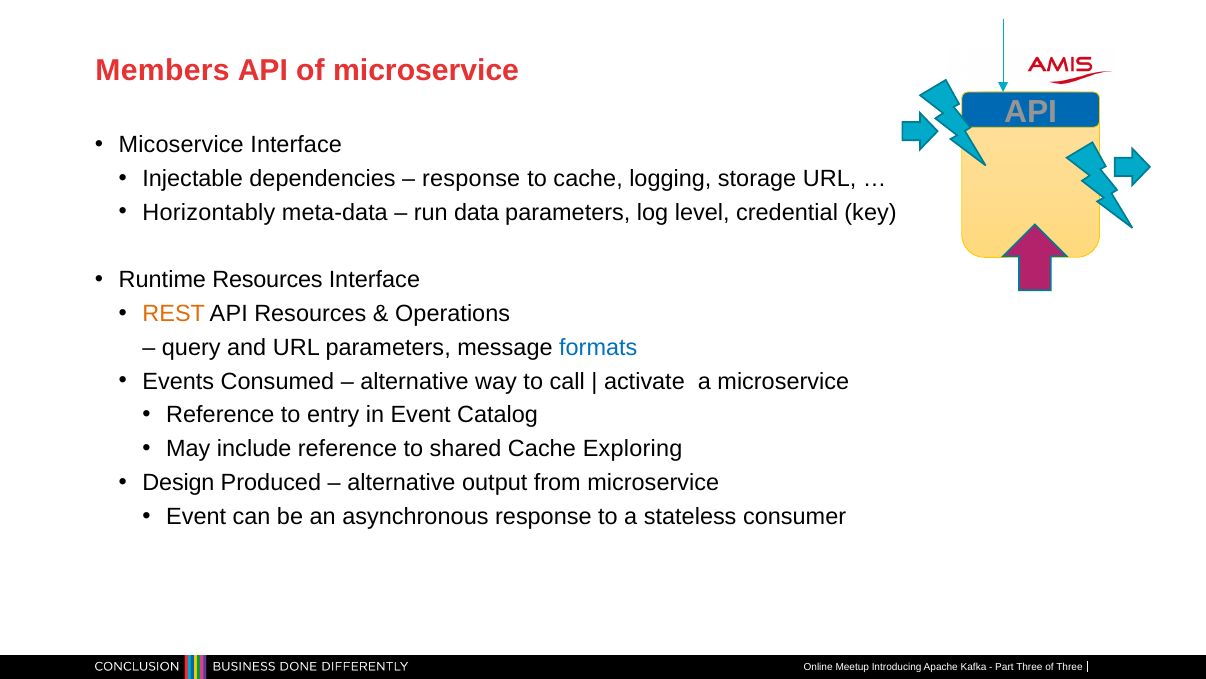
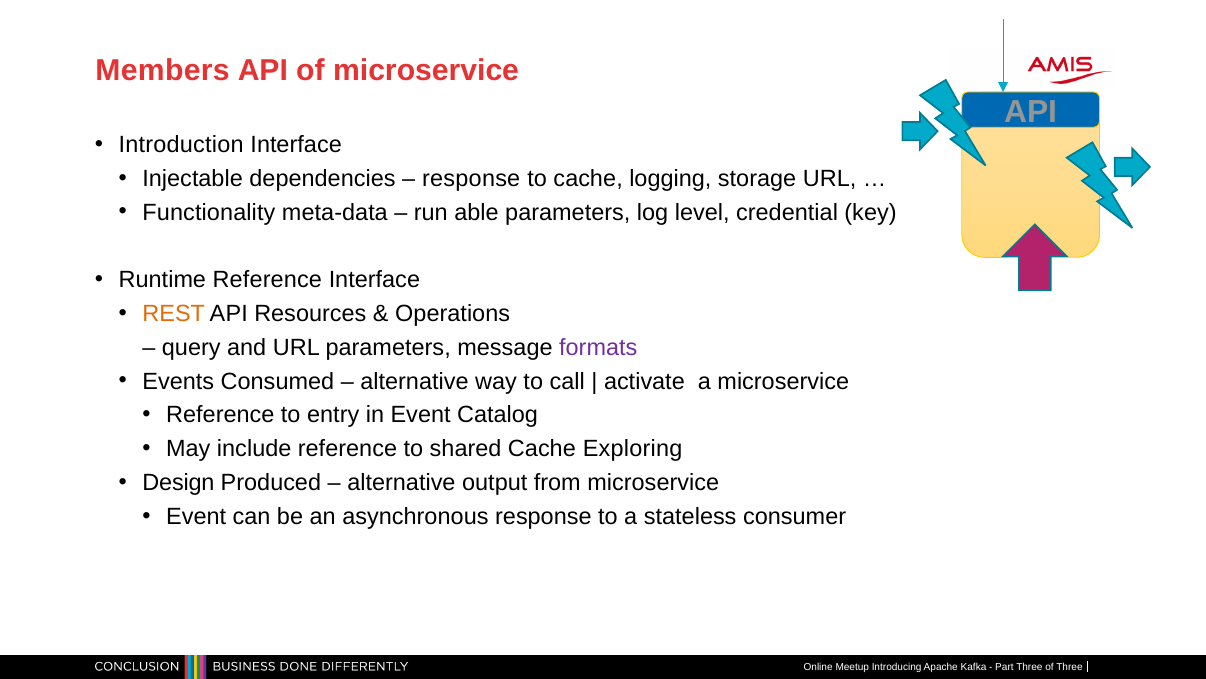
Micoservice: Micoservice -> Introduction
Horizontably: Horizontably -> Functionality
data: data -> able
Runtime Resources: Resources -> Reference
formats colour: blue -> purple
